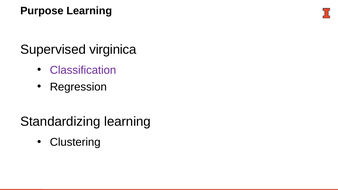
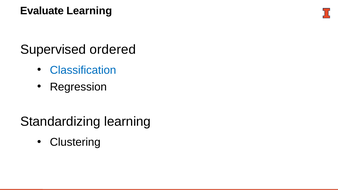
Purpose: Purpose -> Evaluate
virginica: virginica -> ordered
Classification colour: purple -> blue
